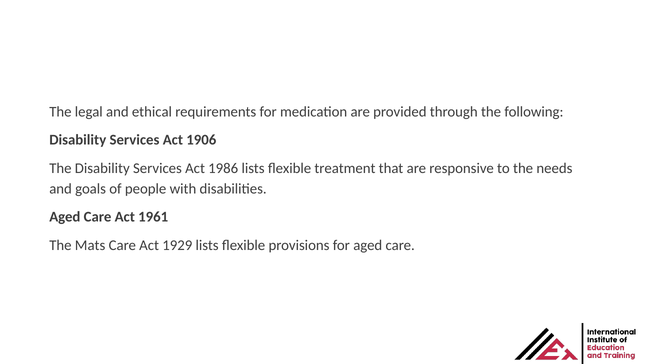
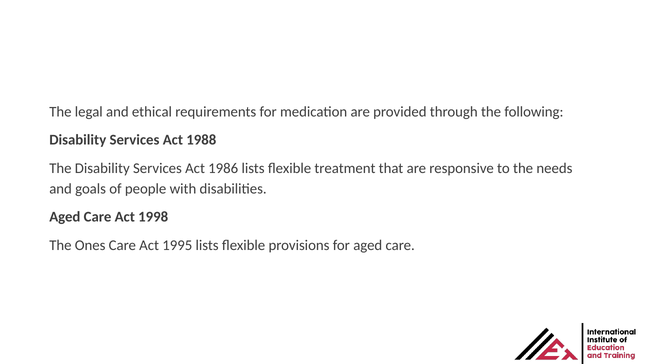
1906: 1906 -> 1988
1961: 1961 -> 1998
Mats: Mats -> Ones
1929: 1929 -> 1995
